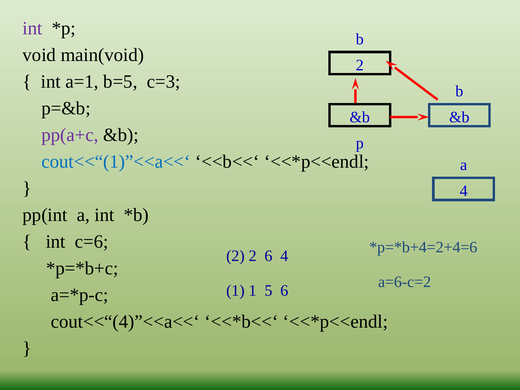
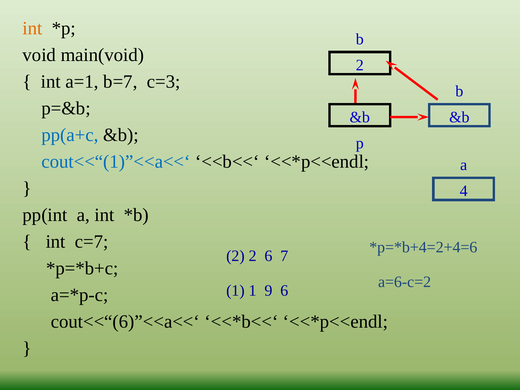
int at (33, 28) colour: purple -> orange
b=5: b=5 -> b=7
pp(a+c colour: purple -> blue
c=6: c=6 -> c=7
6 4: 4 -> 7
5: 5 -> 9
cout<<“(4)”<<a<<‘: cout<<“(4)”<<a<<‘ -> cout<<“(6)”<<a<<‘
